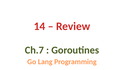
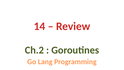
Ch.7: Ch.7 -> Ch.2
